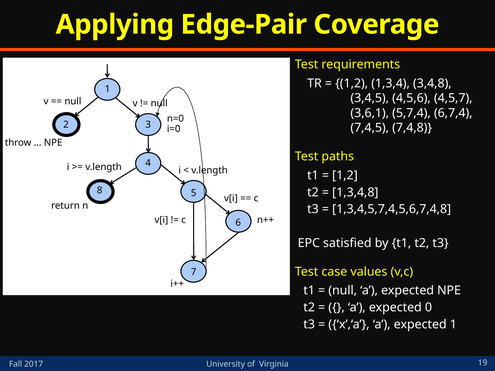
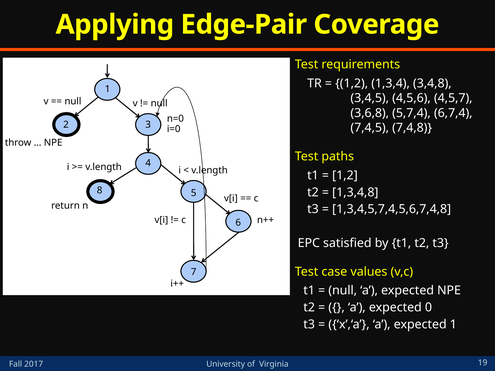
3,6,1: 3,6,1 -> 3,6,8
